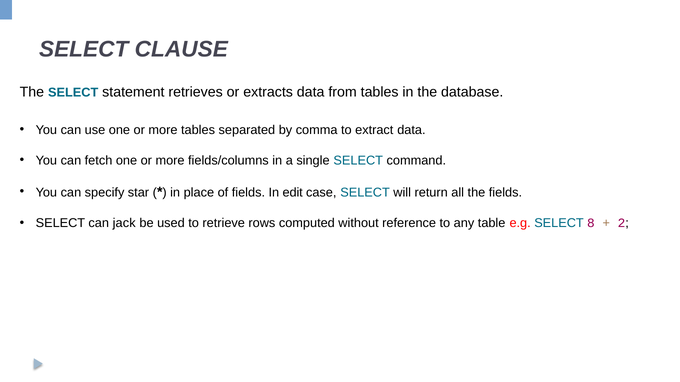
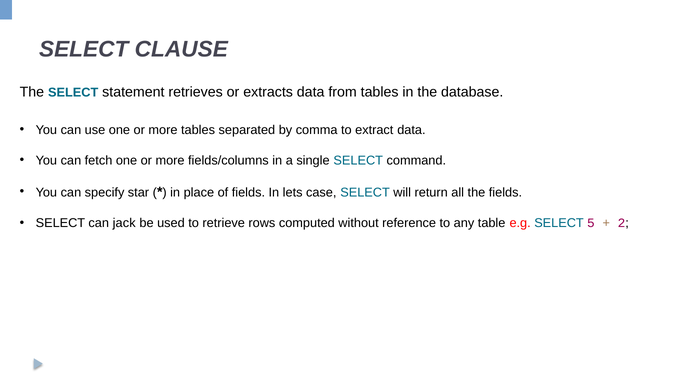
edit: edit -> lets
8: 8 -> 5
